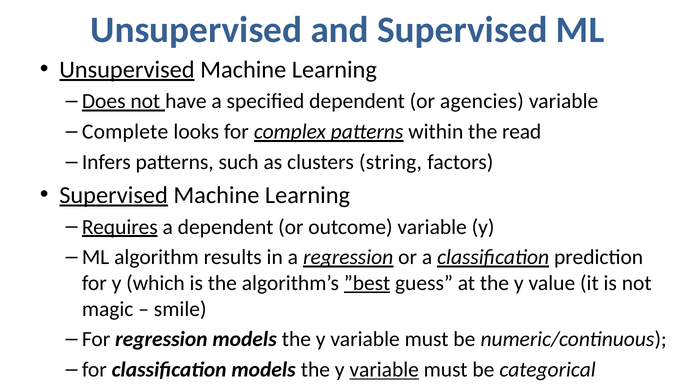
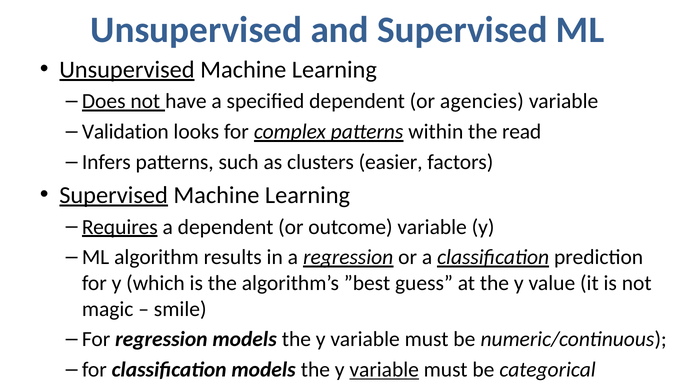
Complete: Complete -> Validation
string: string -> easier
”best underline: present -> none
